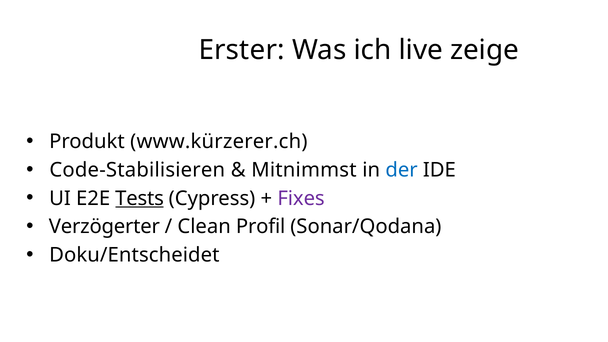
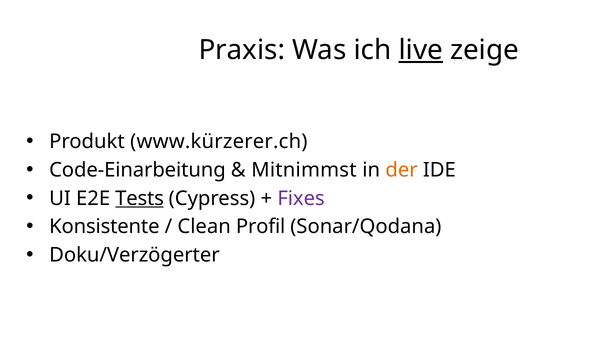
Erster: Erster -> Praxis
live underline: none -> present
Code-Stabilisieren: Code-Stabilisieren -> Code-Einarbeitung
der colour: blue -> orange
Verzögerter: Verzögerter -> Konsistente
Doku/Entscheidet: Doku/Entscheidet -> Doku/Verzögerter
